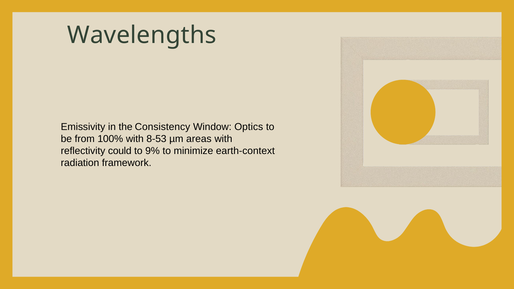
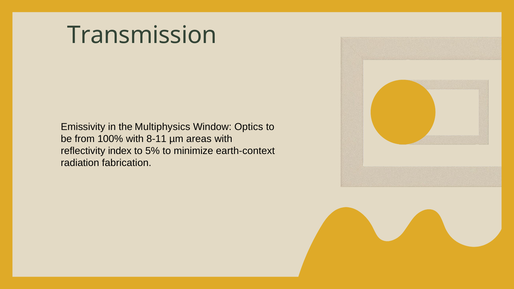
Wavelengths: Wavelengths -> Transmission
Consistency: Consistency -> Multiphysics
8-53: 8-53 -> 8-11
could: could -> index
9%: 9% -> 5%
framework: framework -> fabrication
